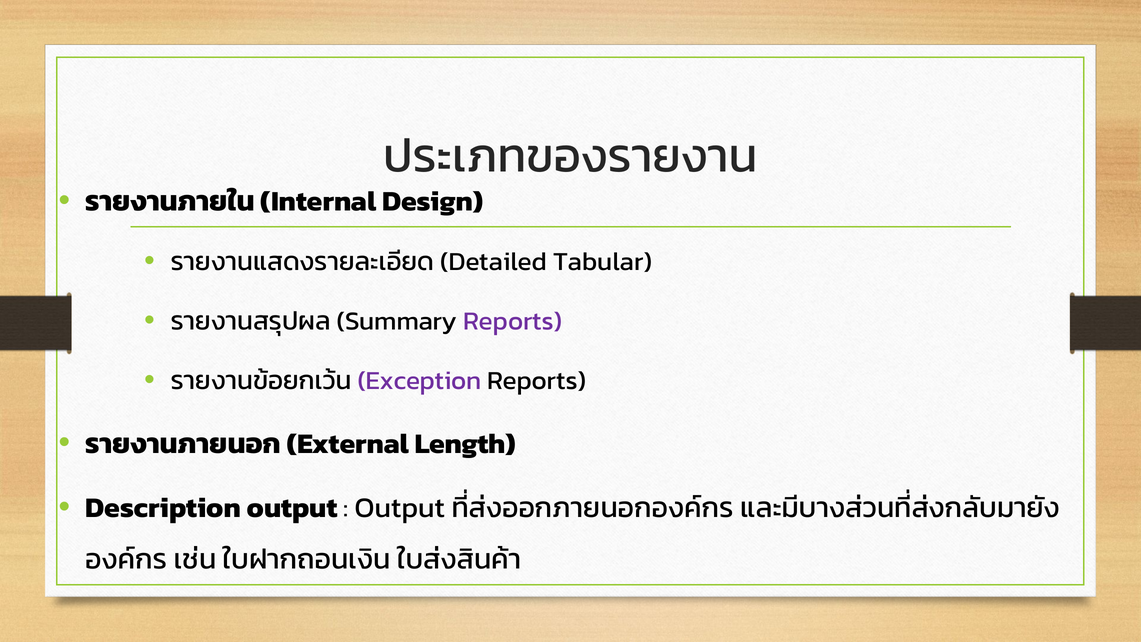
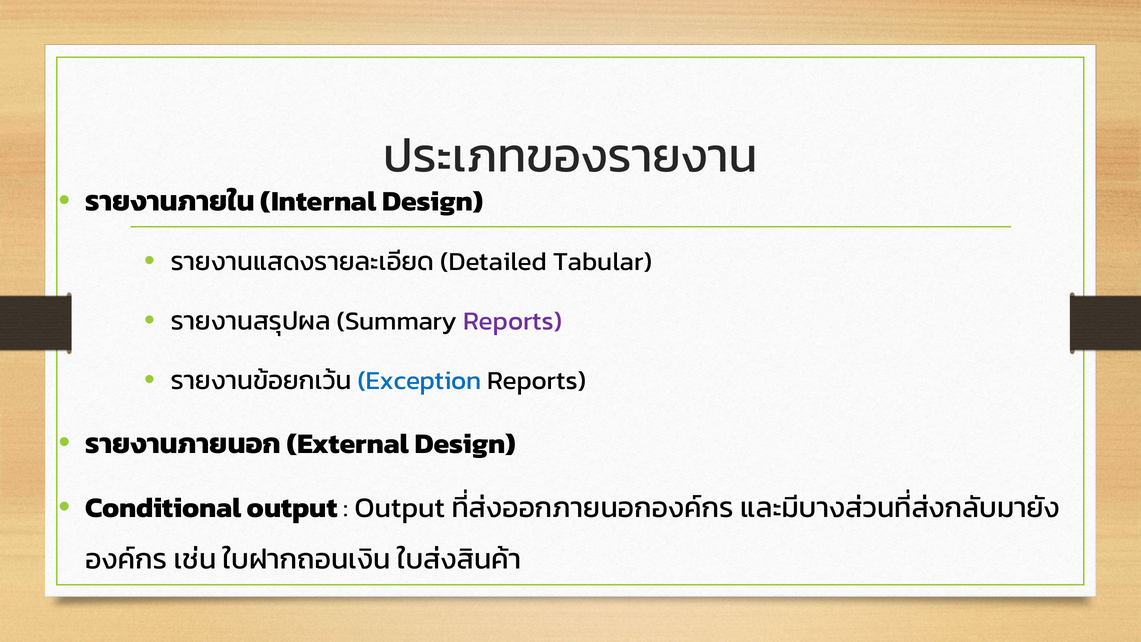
Exception colour: purple -> blue
External Length: Length -> Design
Description: Description -> Conditional
